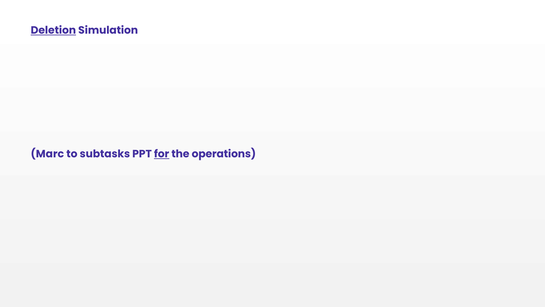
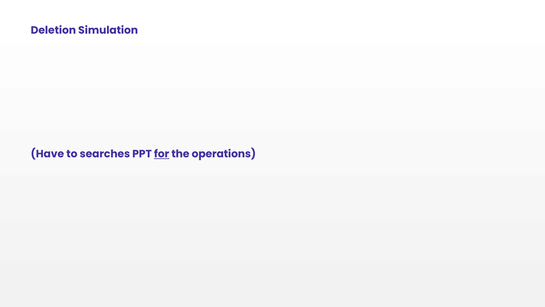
Deletion underline: present -> none
Marc: Marc -> Have
subtasks: subtasks -> searches
